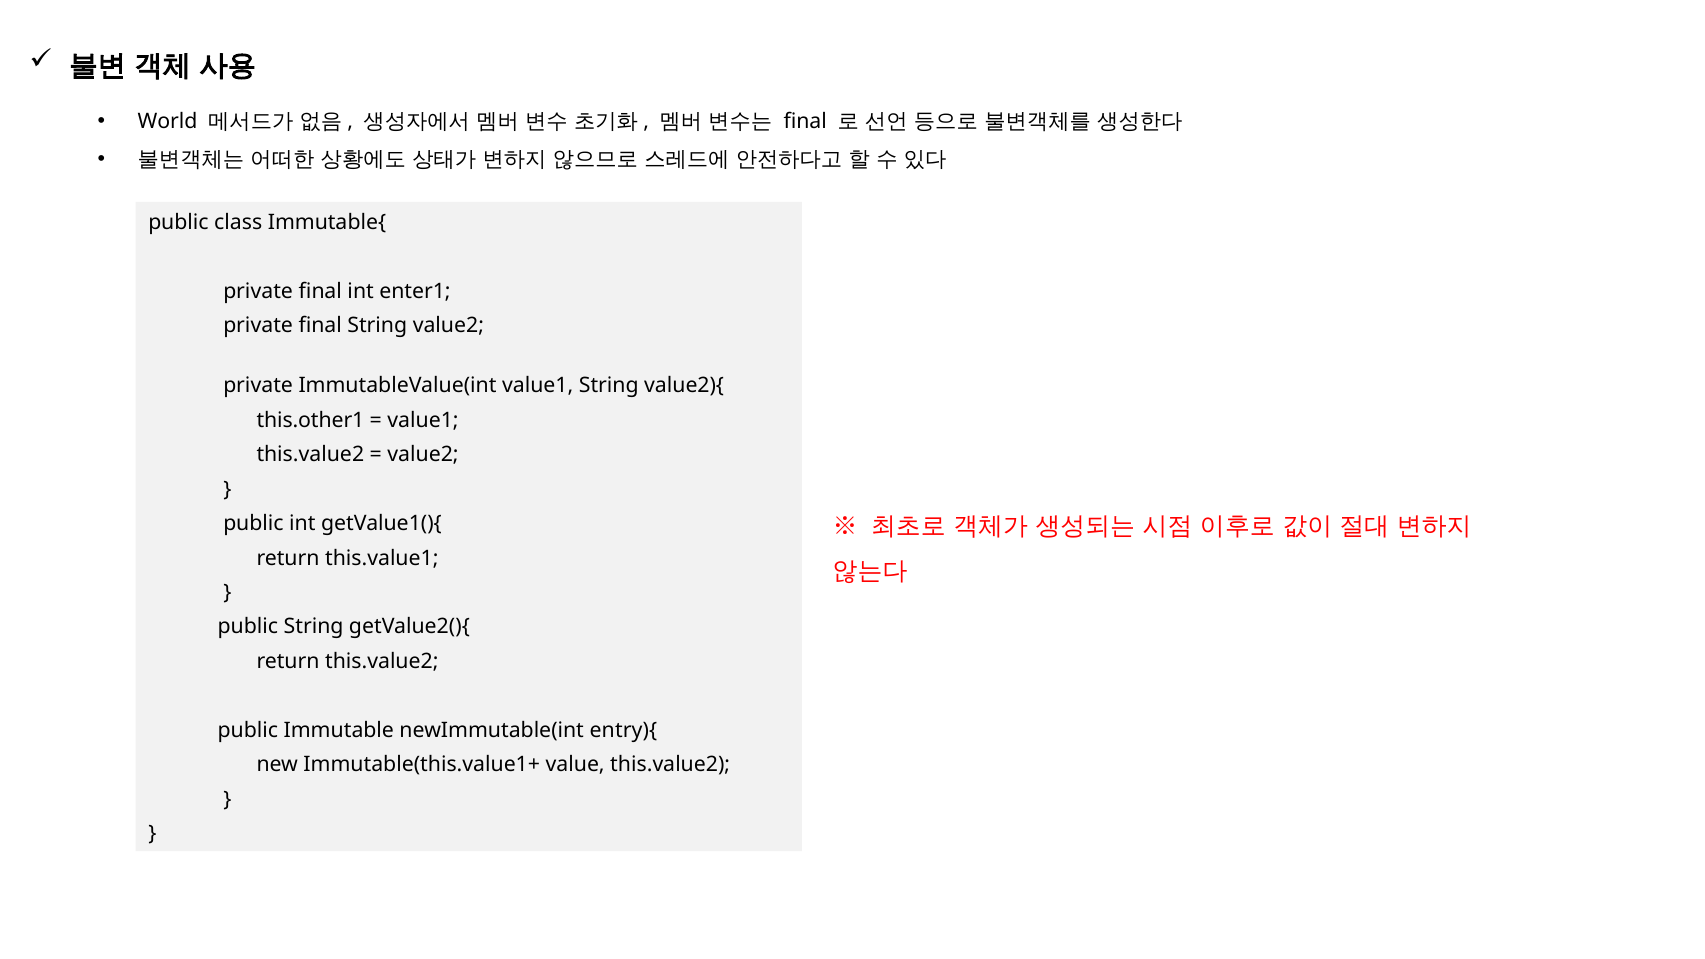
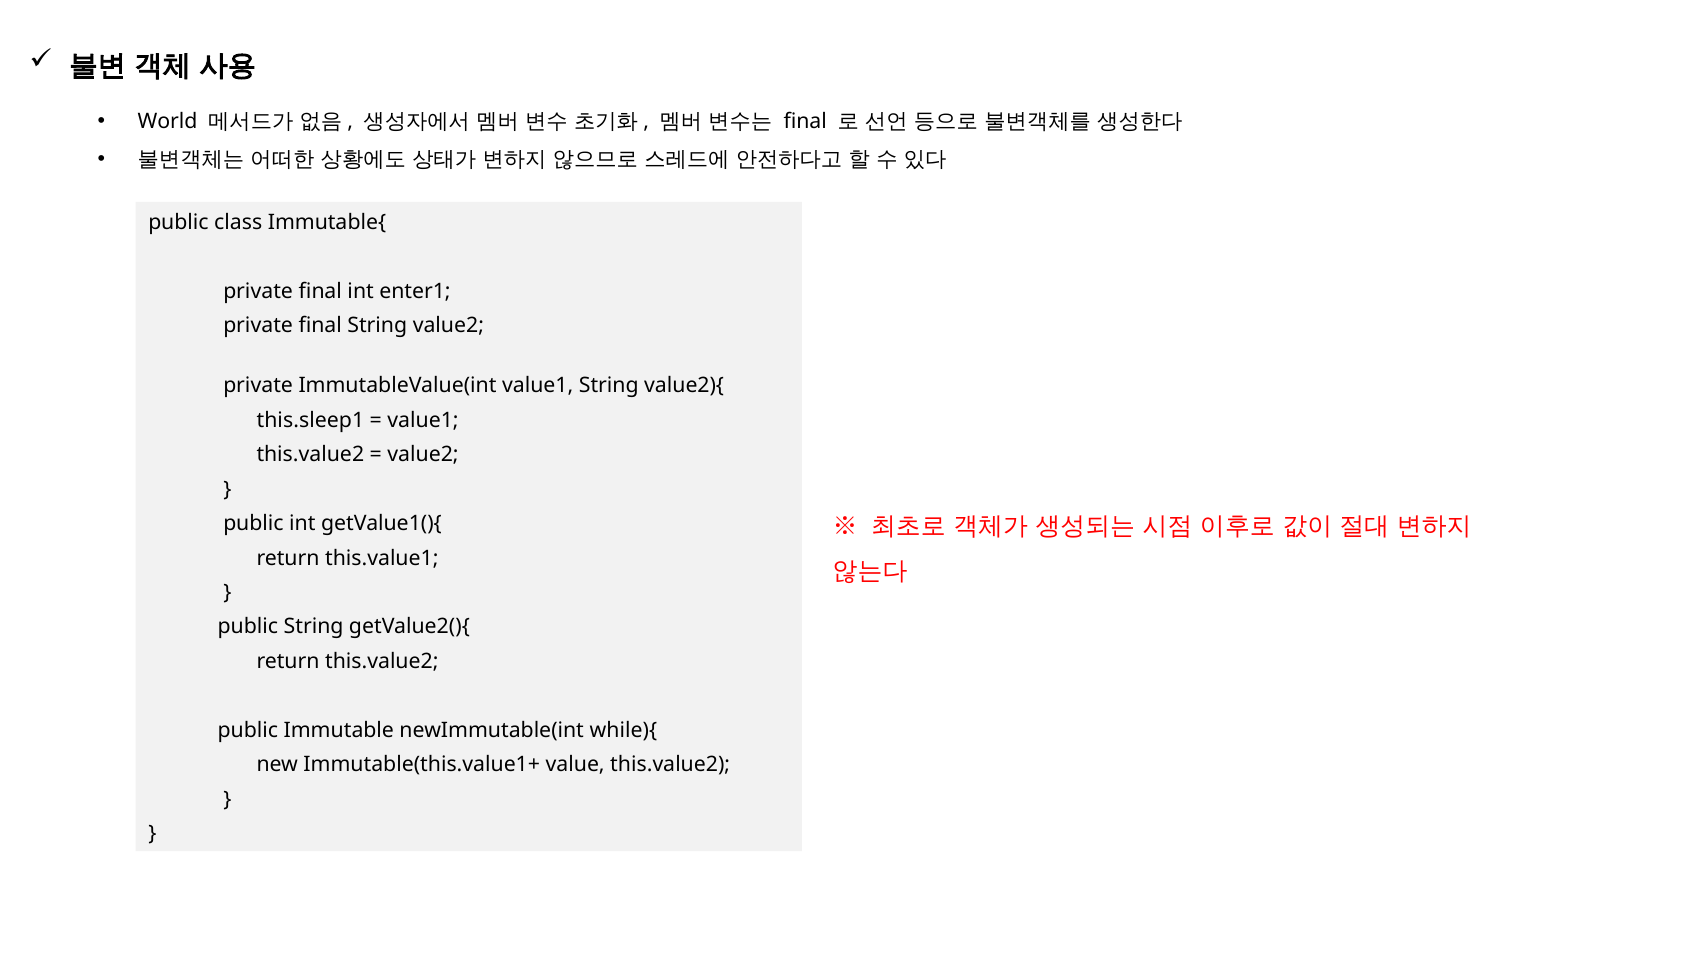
this.other1: this.other1 -> this.sleep1
entry){: entry){ -> while){
